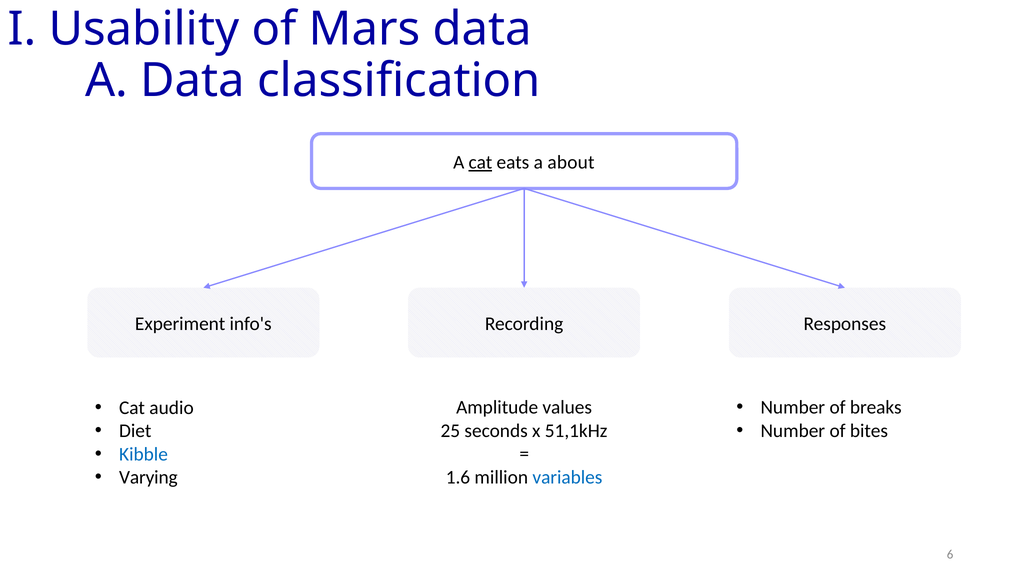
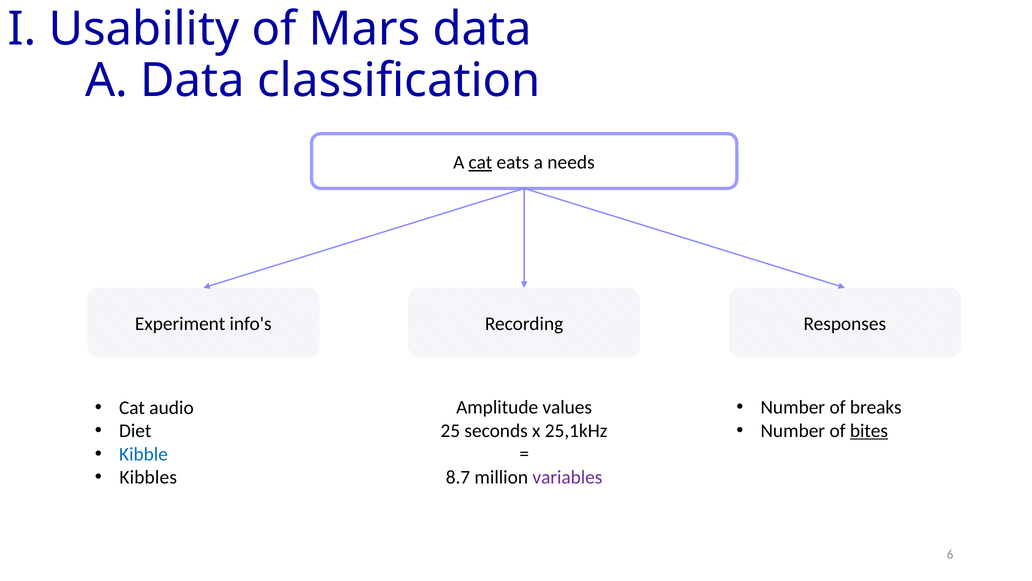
about: about -> needs
bites underline: none -> present
51,1kHz: 51,1kHz -> 25,1kHz
Varying: Varying -> Kibbles
1.6: 1.6 -> 8.7
variables colour: blue -> purple
